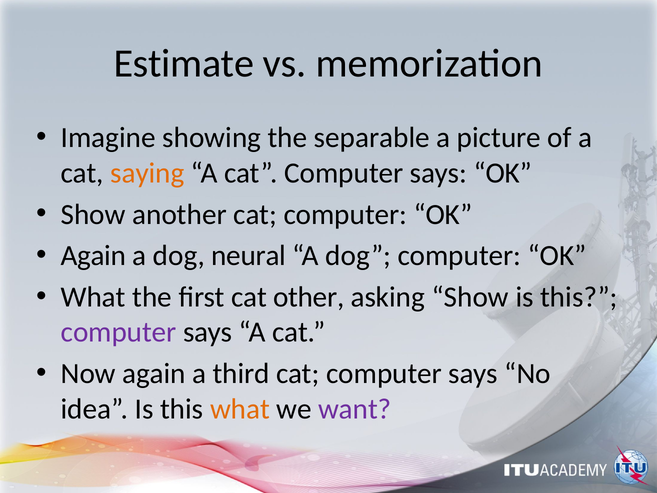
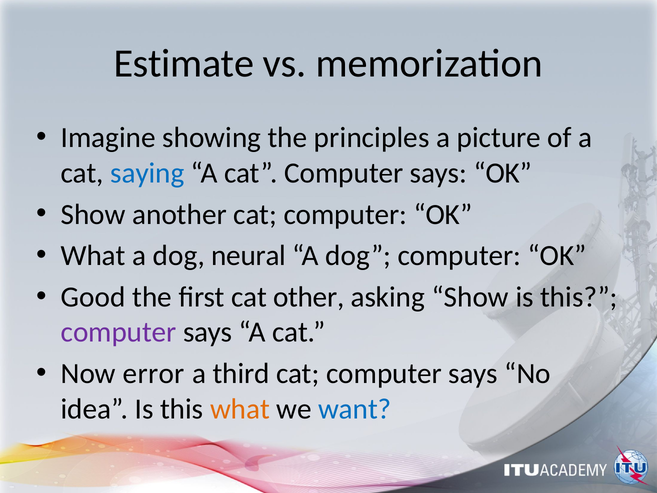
separable: separable -> principles
saying colour: orange -> blue
Again at (93, 256): Again -> What
What at (93, 297): What -> Good
Now again: again -> error
want colour: purple -> blue
